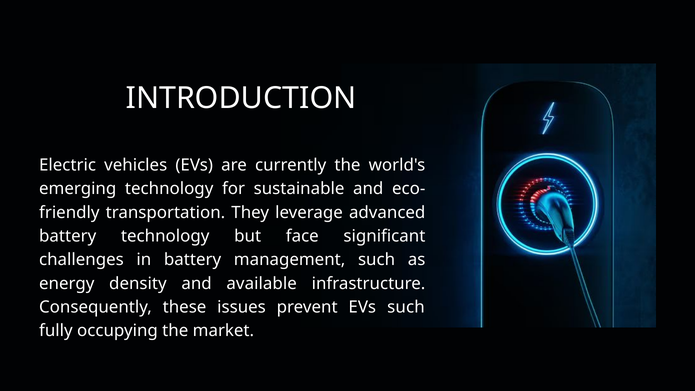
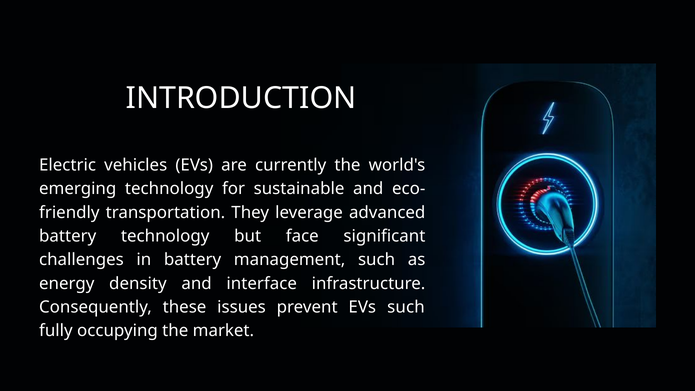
available: available -> interface
